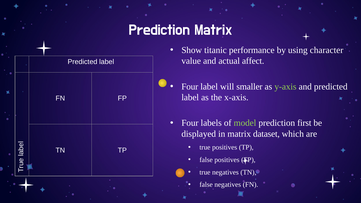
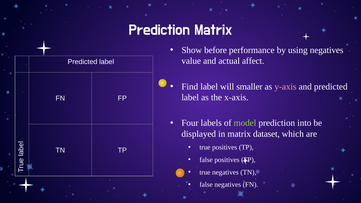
titanic: titanic -> before
using character: character -> negatives
Four at (190, 87): Four -> Find
y-axis colour: light green -> pink
first: first -> into
